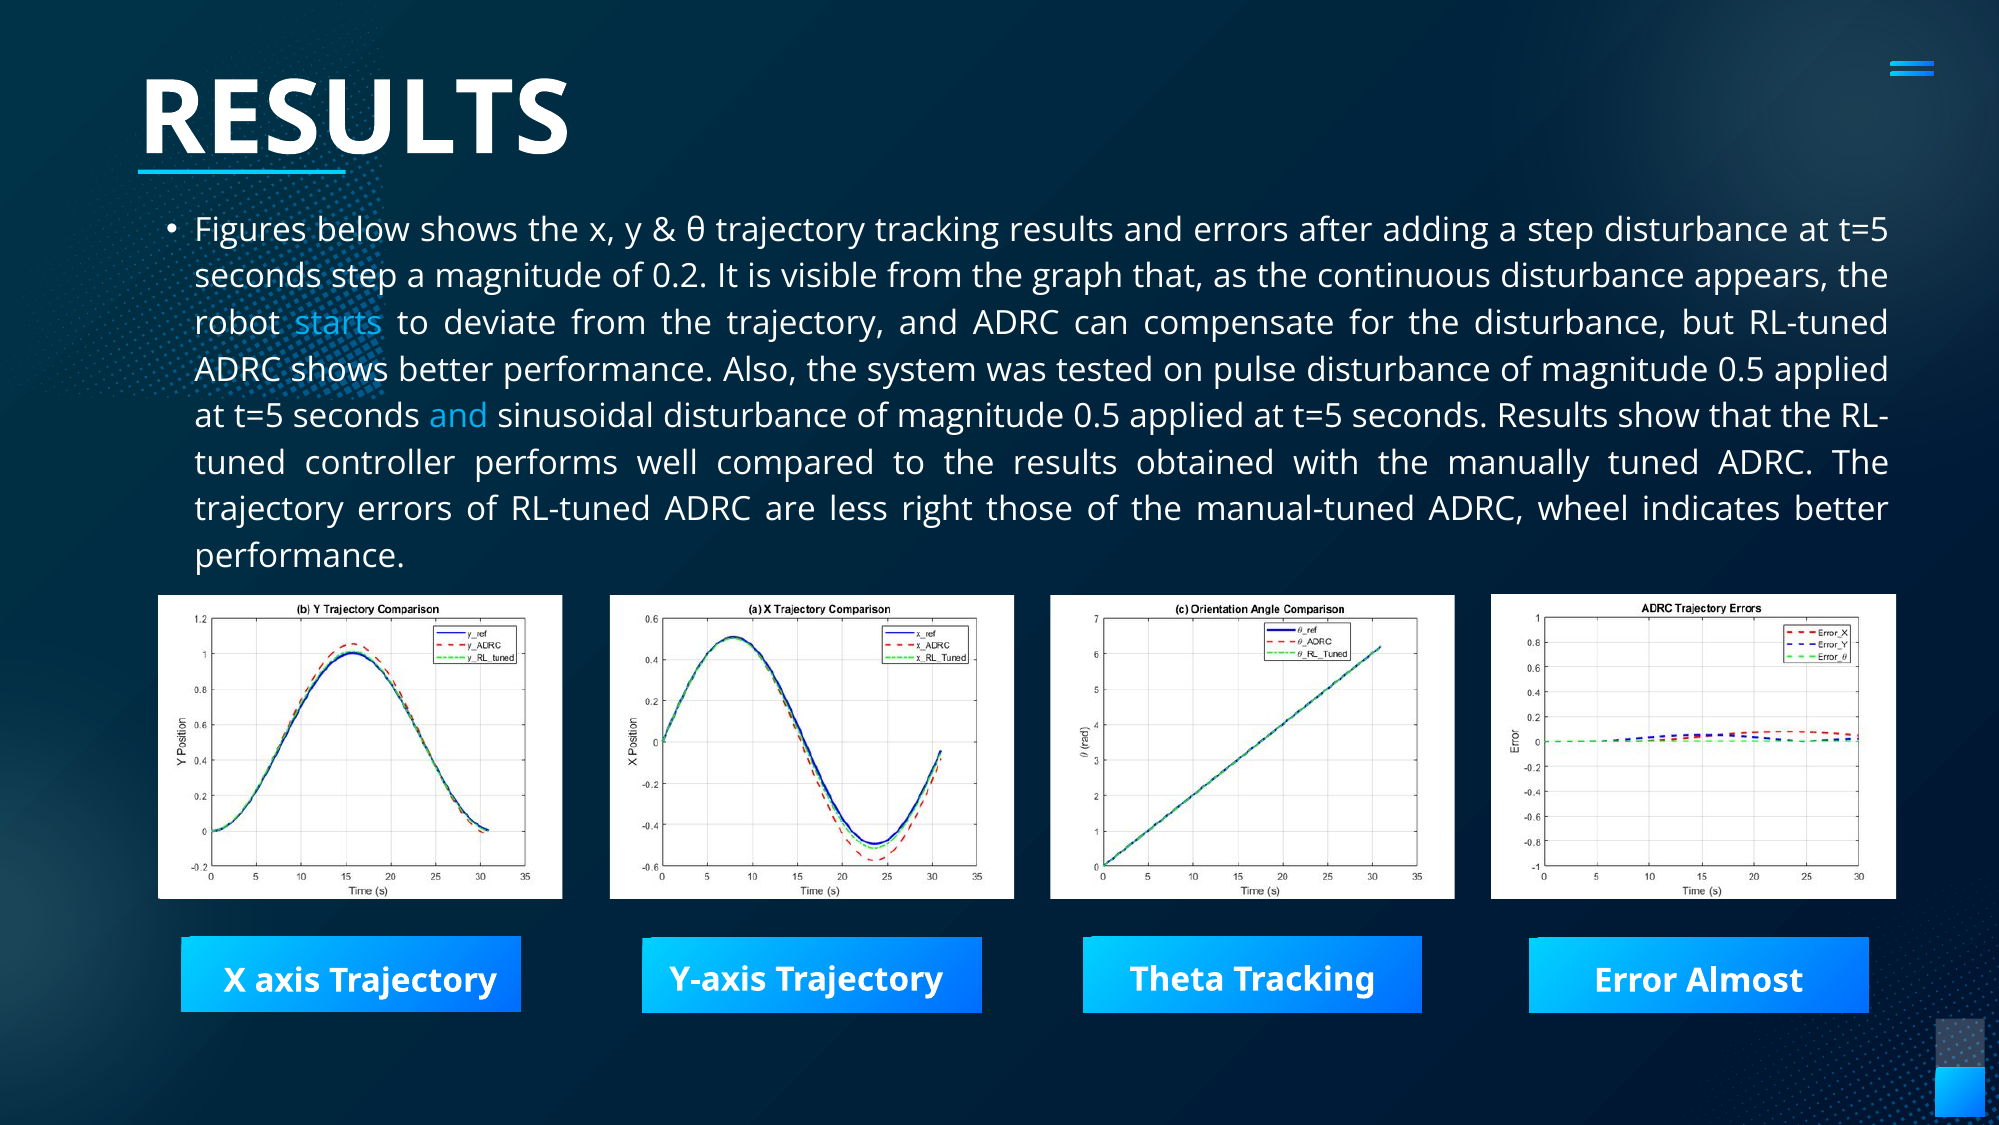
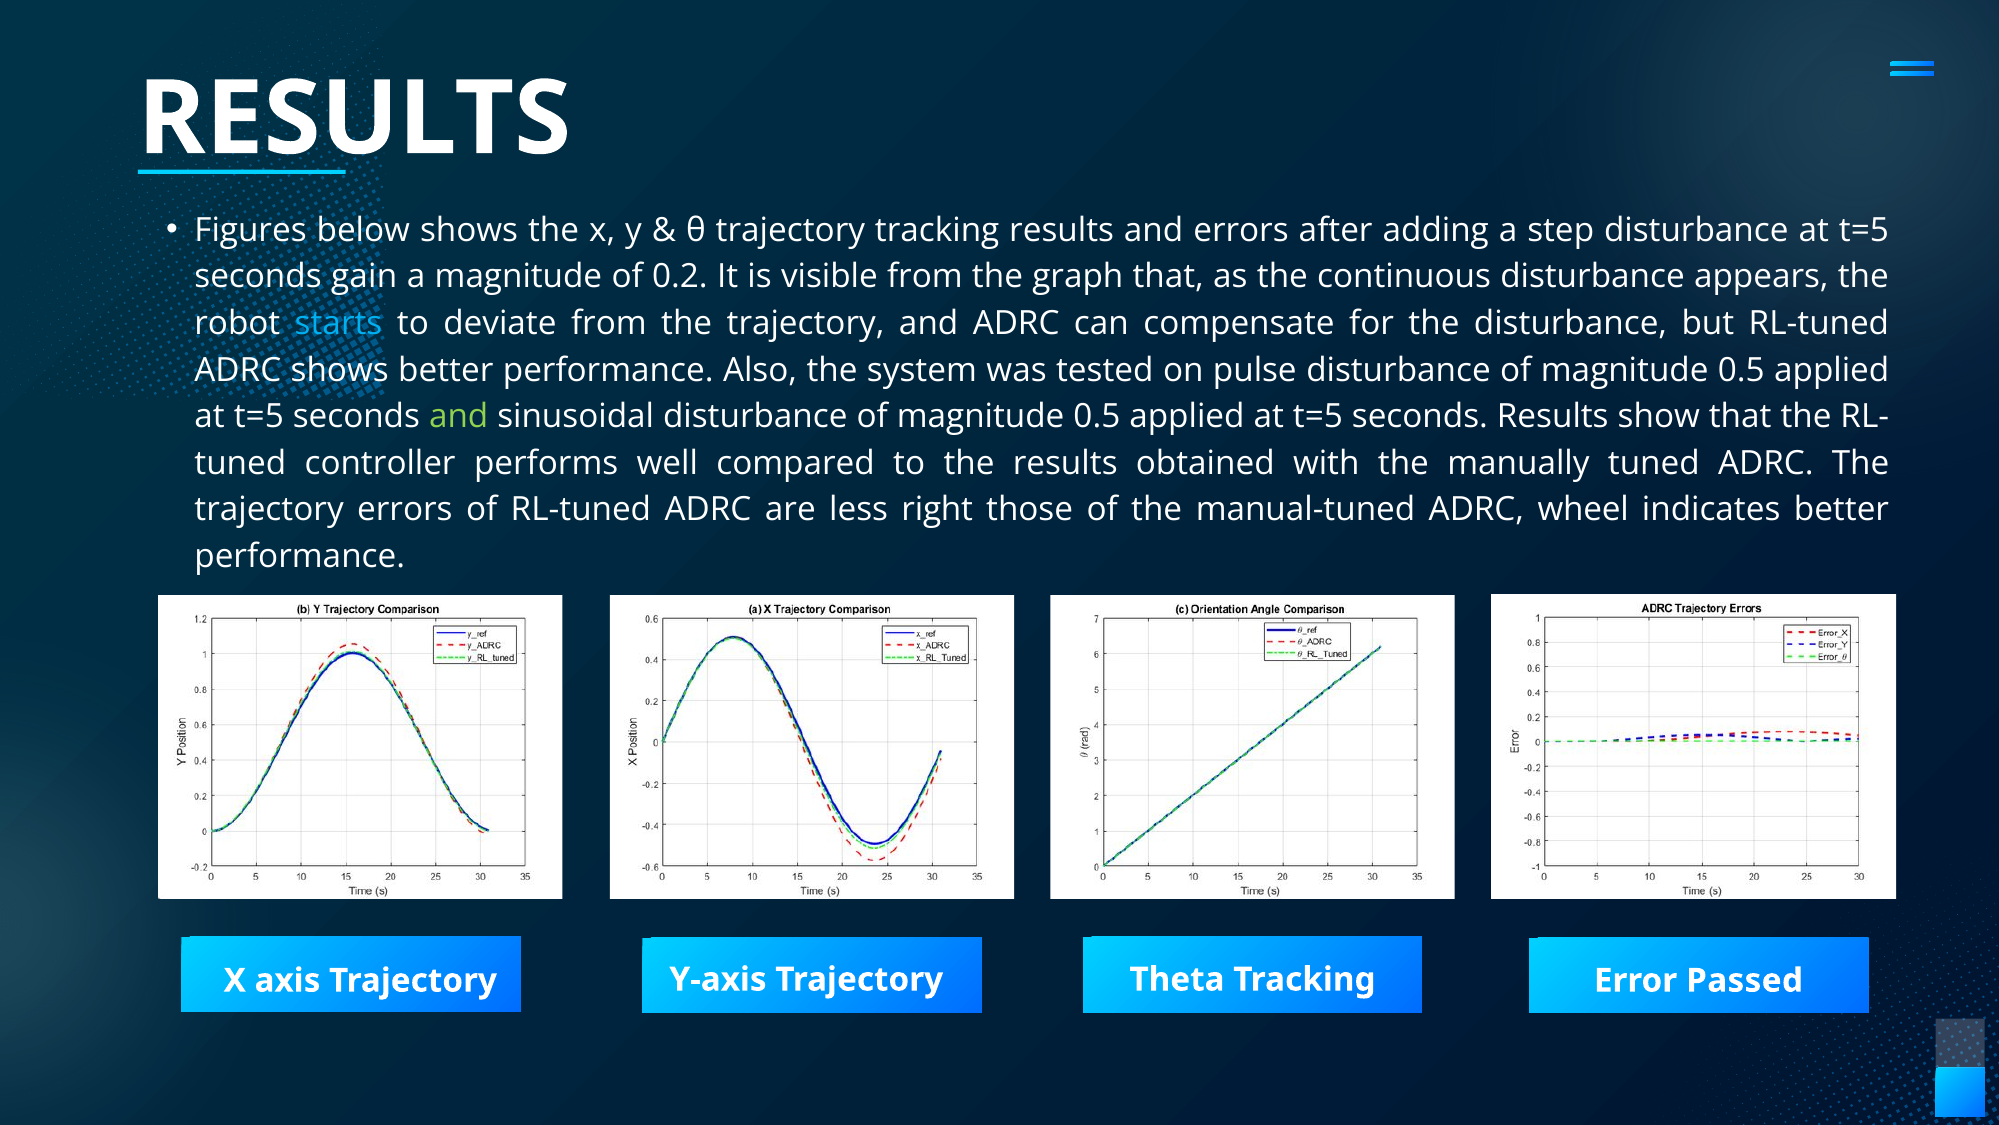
seconds step: step -> gain
and at (459, 416) colour: light blue -> light green
Almost: Almost -> Passed
